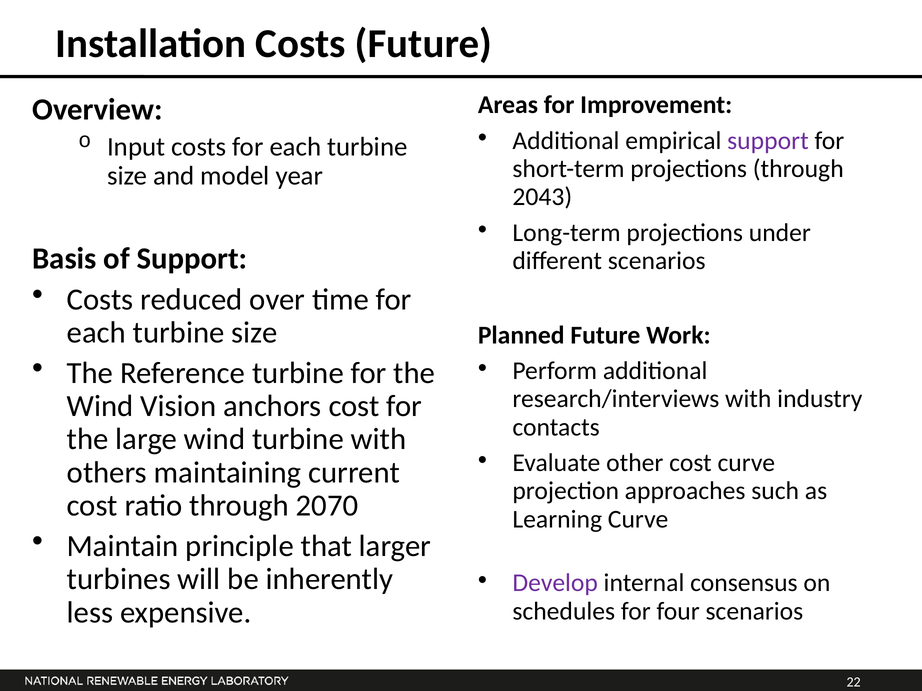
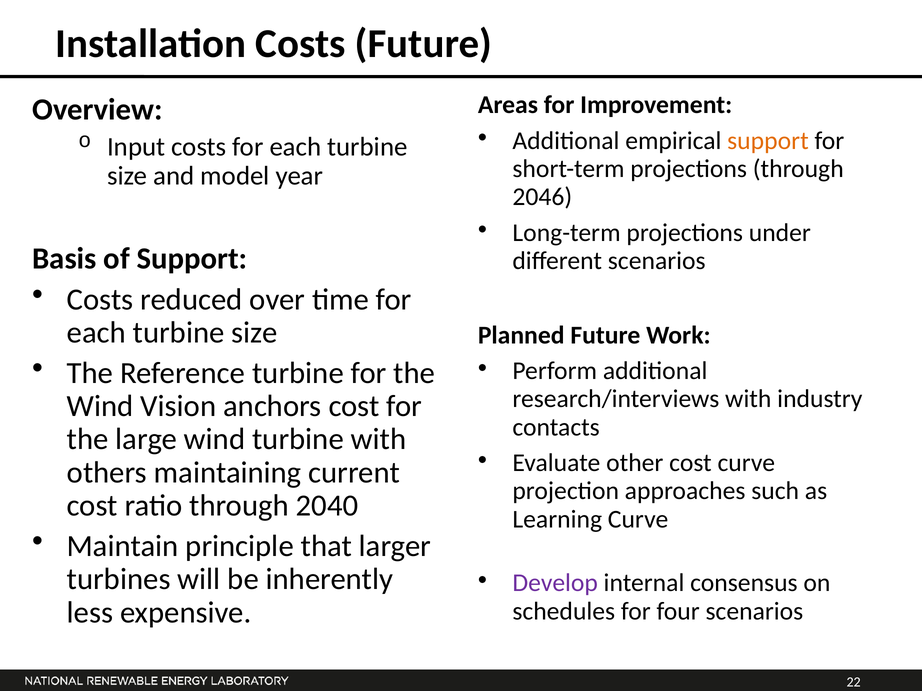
support at (768, 141) colour: purple -> orange
2043: 2043 -> 2046
2070: 2070 -> 2040
